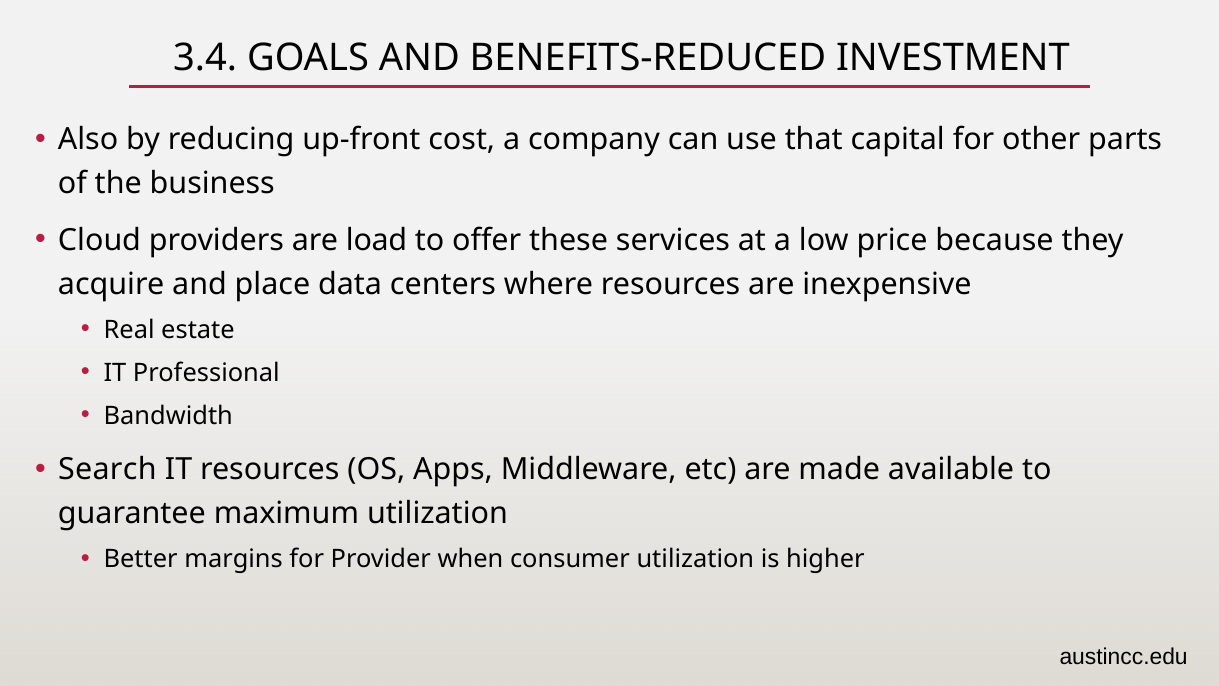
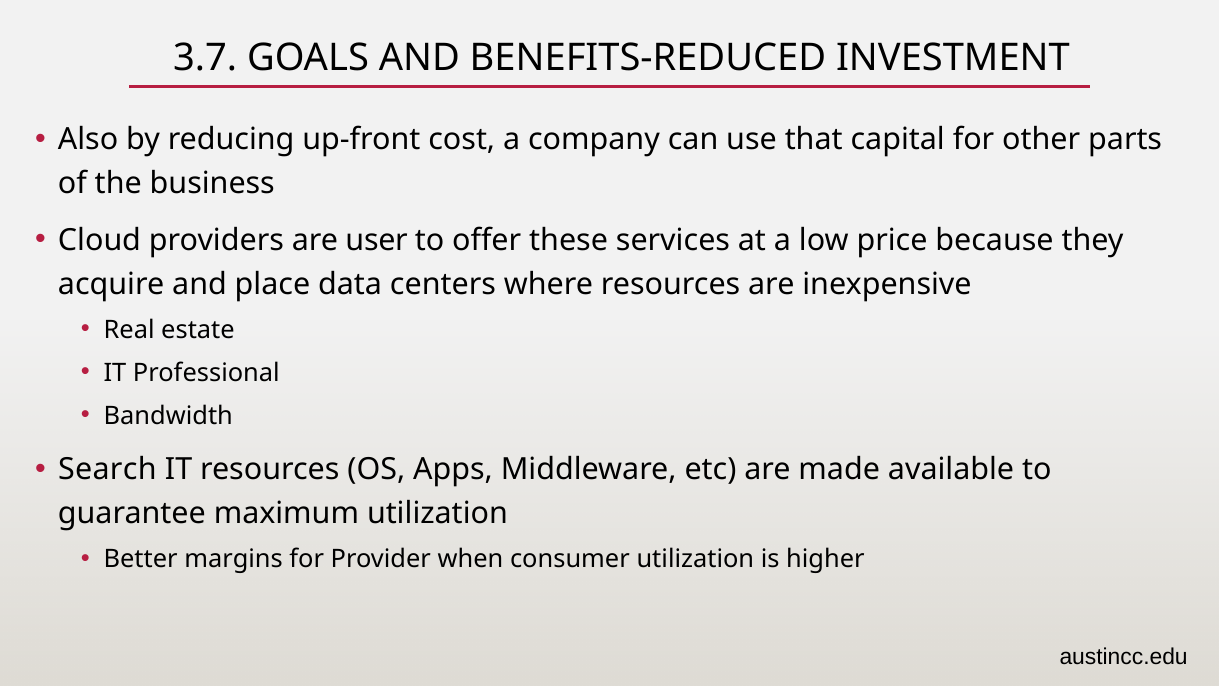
3.4: 3.4 -> 3.7
load: load -> user
